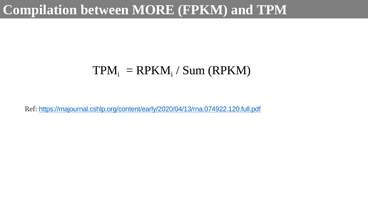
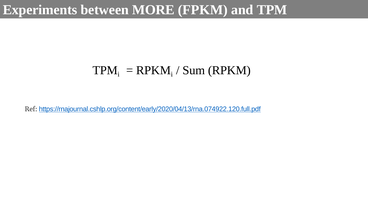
Compilation: Compilation -> Experiments
